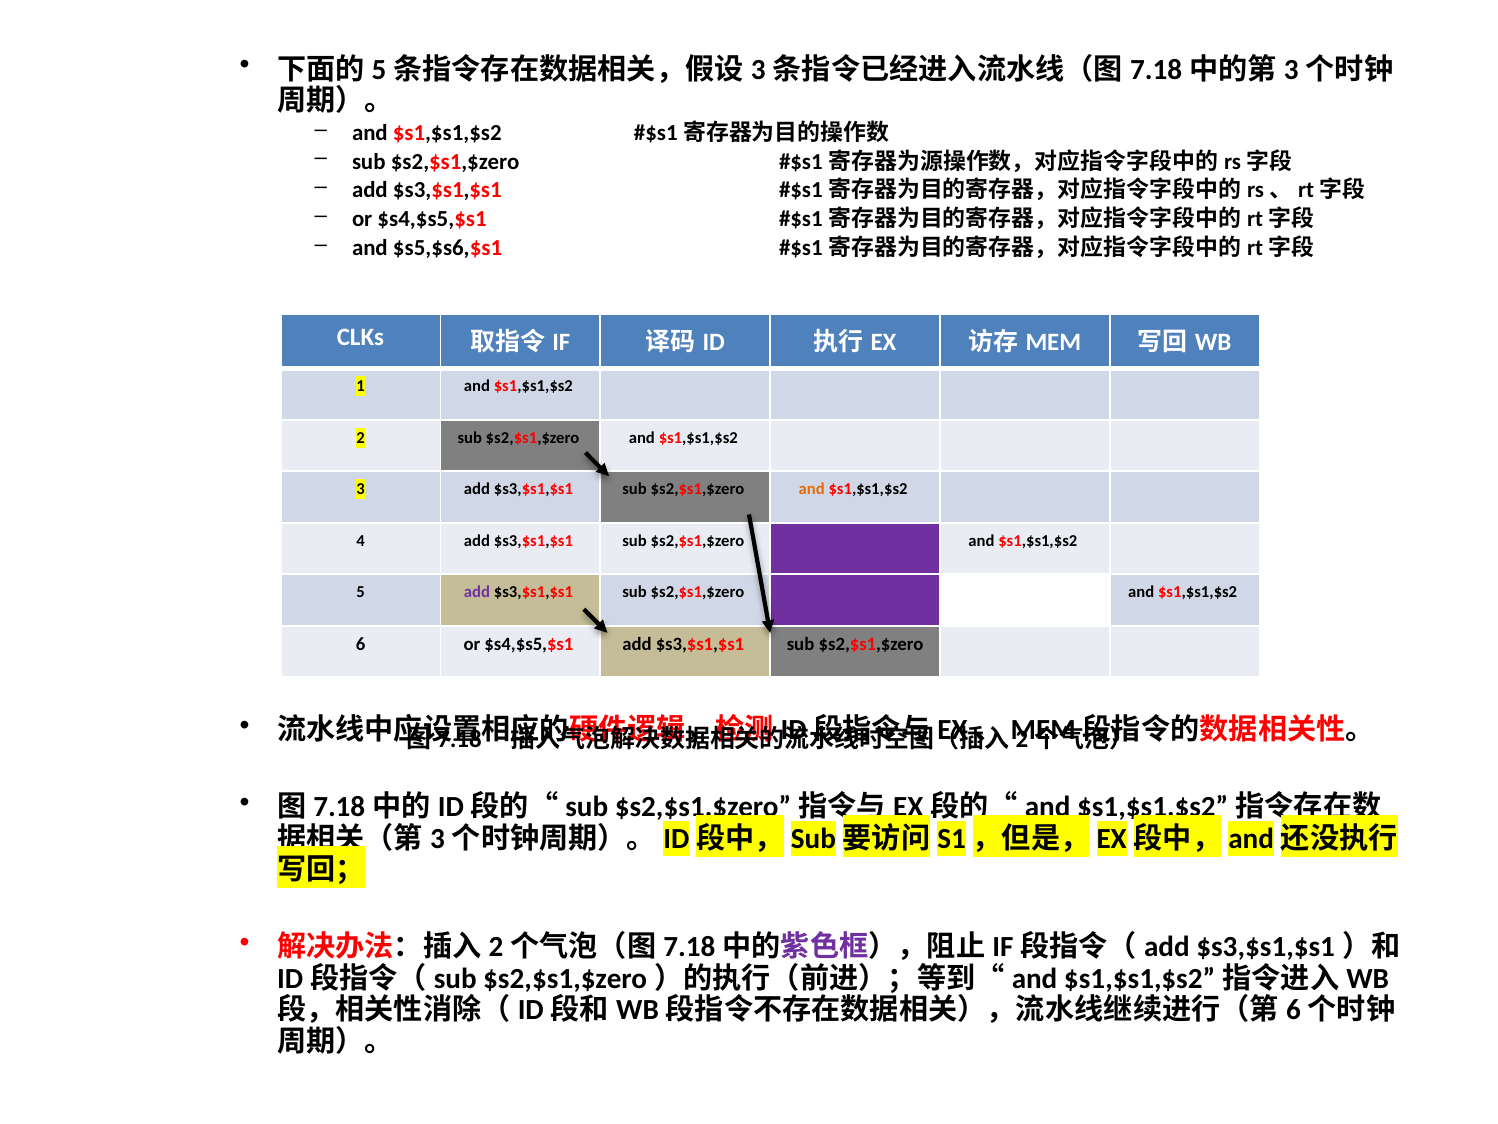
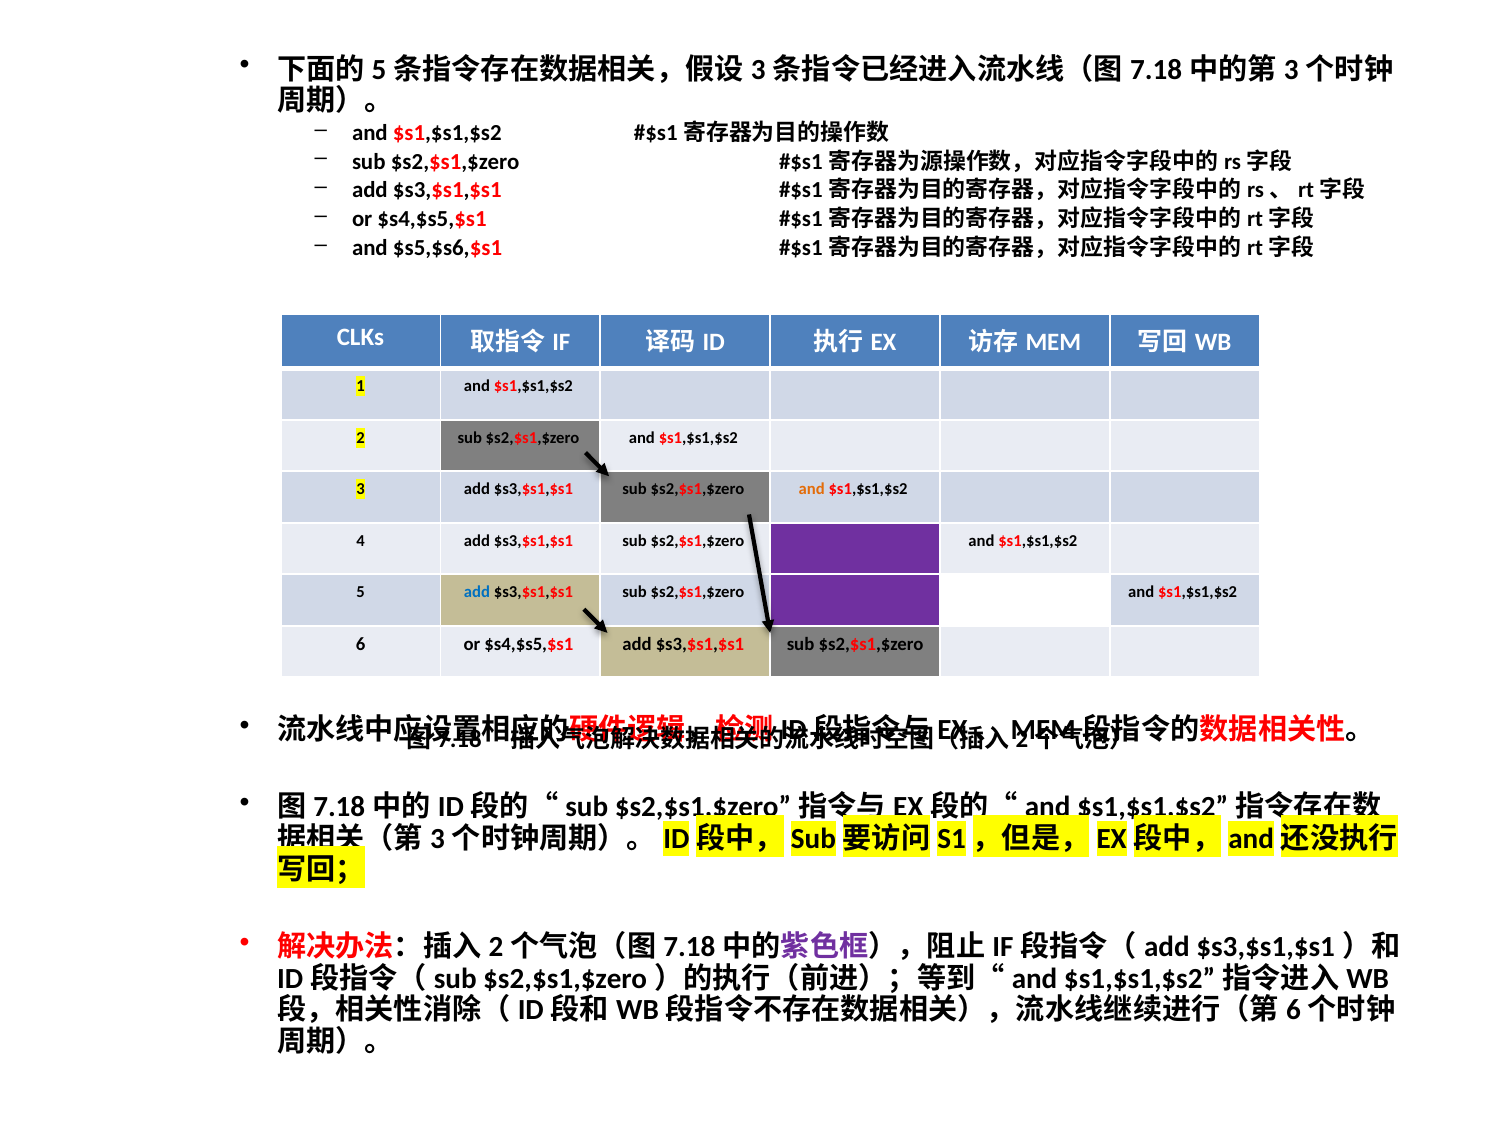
add at (477, 592) colour: purple -> blue
